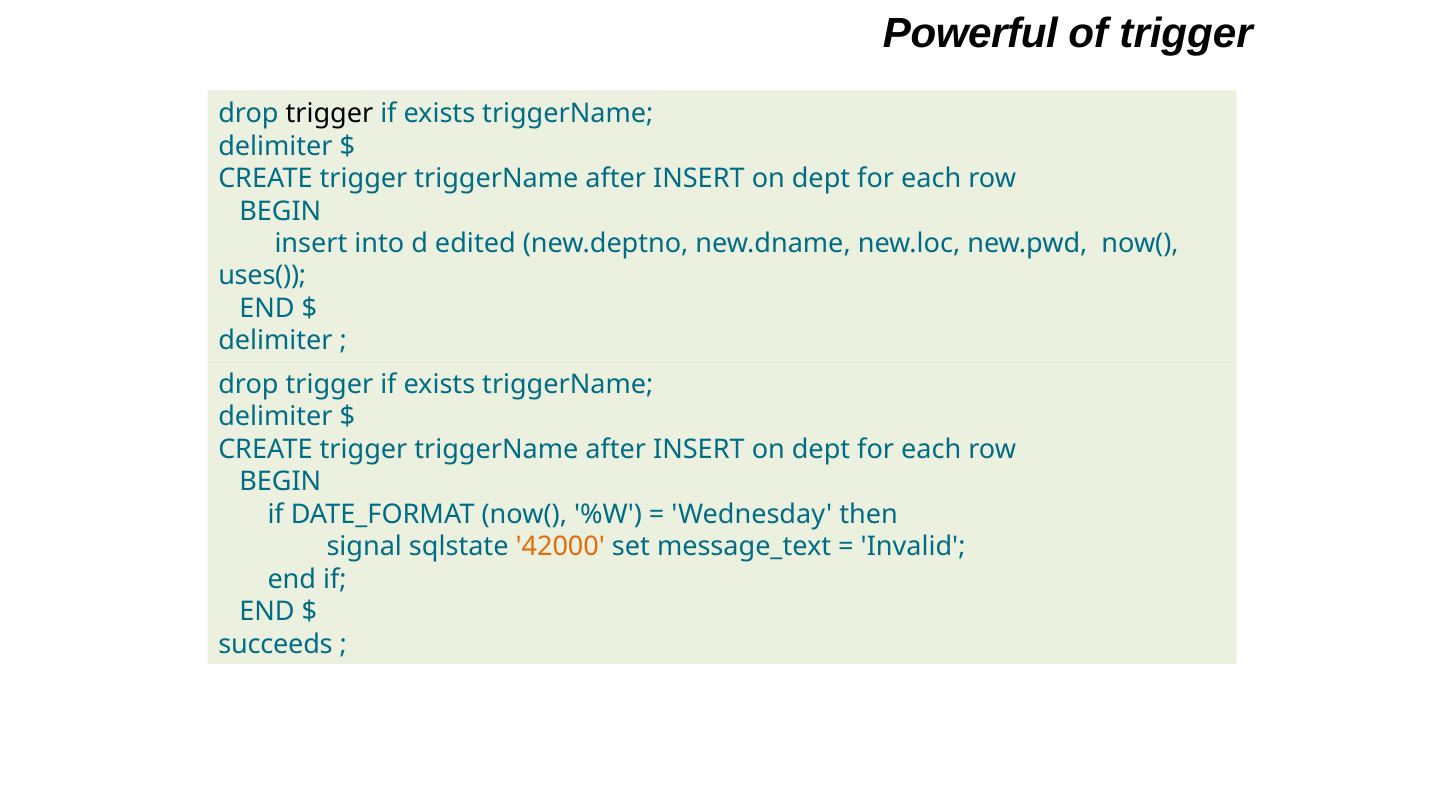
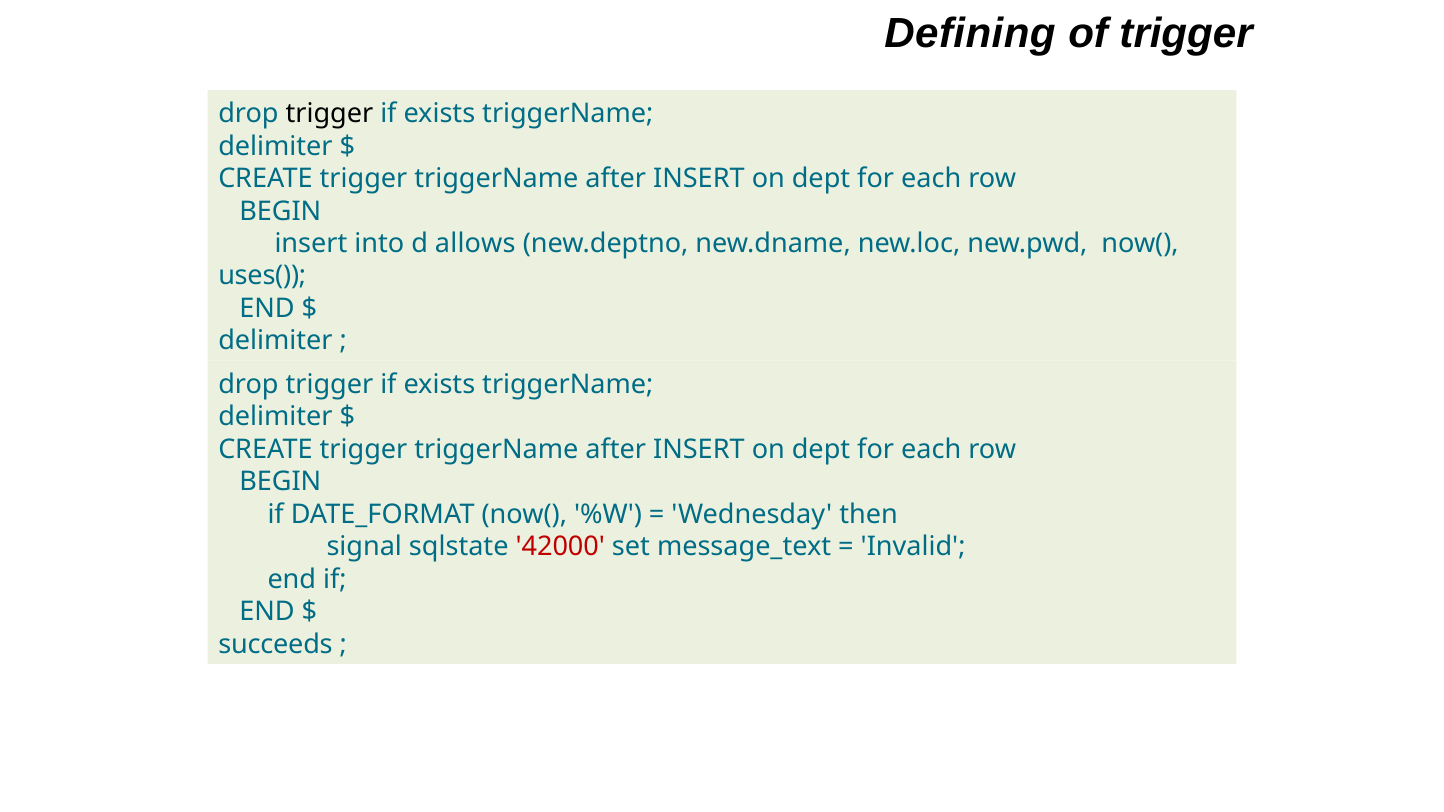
Powerful: Powerful -> Defining
edited: edited -> allows
42000 colour: orange -> red
